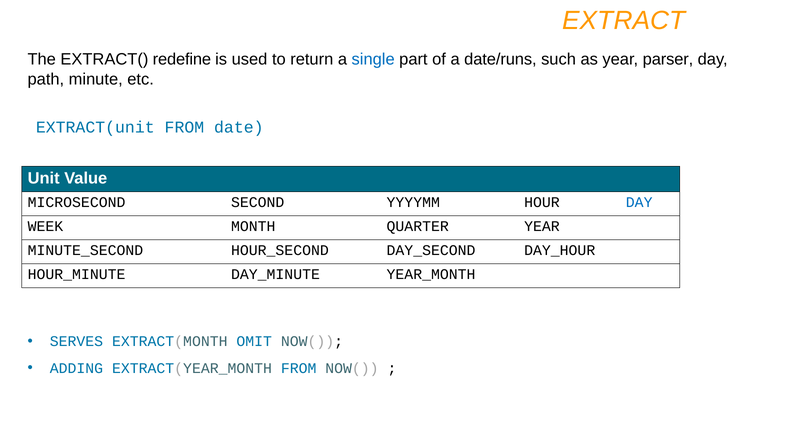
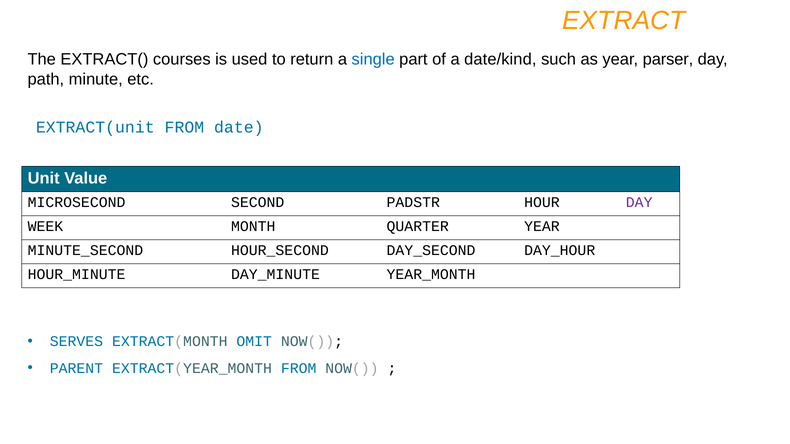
redefine: redefine -> courses
date/runs: date/runs -> date/kind
YYYYMM: YYYYMM -> PADSTR
DAY at (639, 202) colour: blue -> purple
ADDING: ADDING -> PARENT
